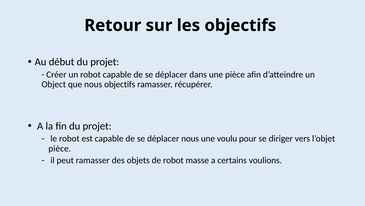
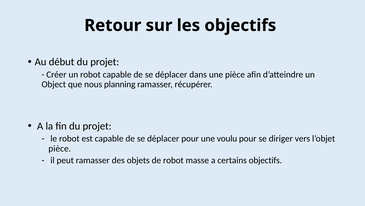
nous objectifs: objectifs -> planning
déplacer nous: nous -> pour
certains voulions: voulions -> objectifs
